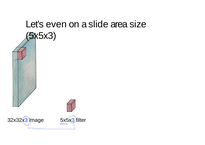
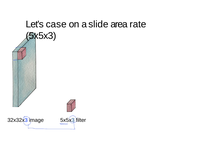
even: even -> case
size: size -> rate
